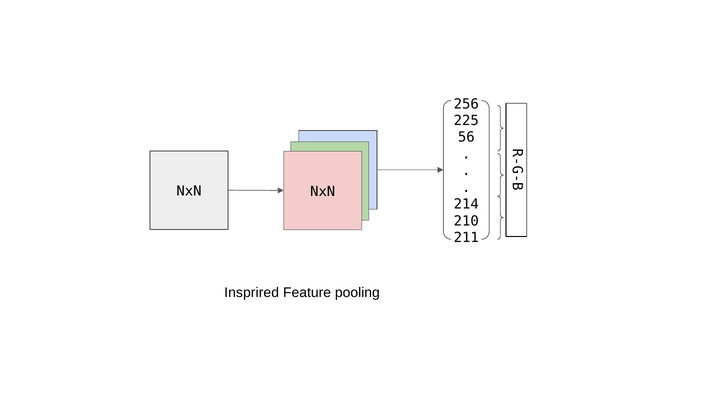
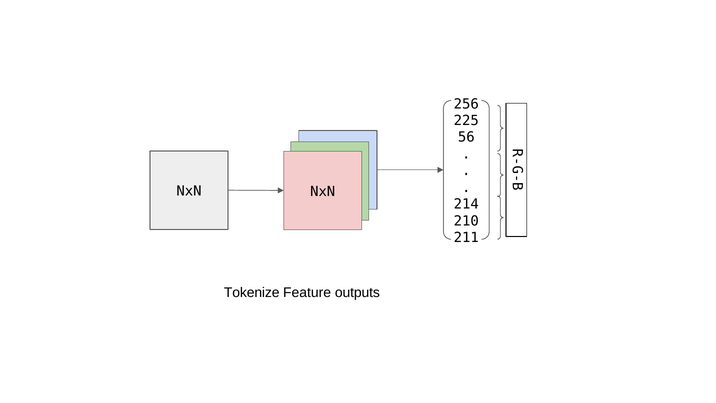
Insprired: Insprired -> Tokenize
pooling: pooling -> outputs
